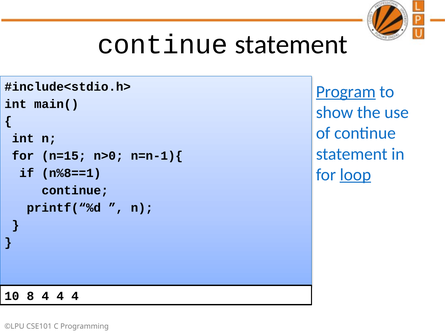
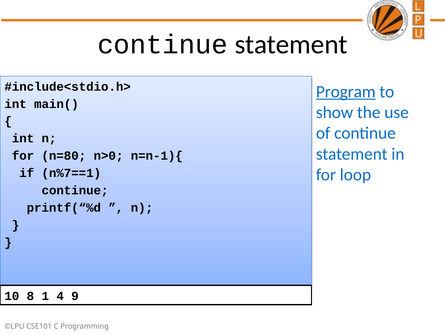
n=15: n=15 -> n=80
loop underline: present -> none
n%8==1: n%8==1 -> n%7==1
8 4: 4 -> 1
4 at (75, 296): 4 -> 9
